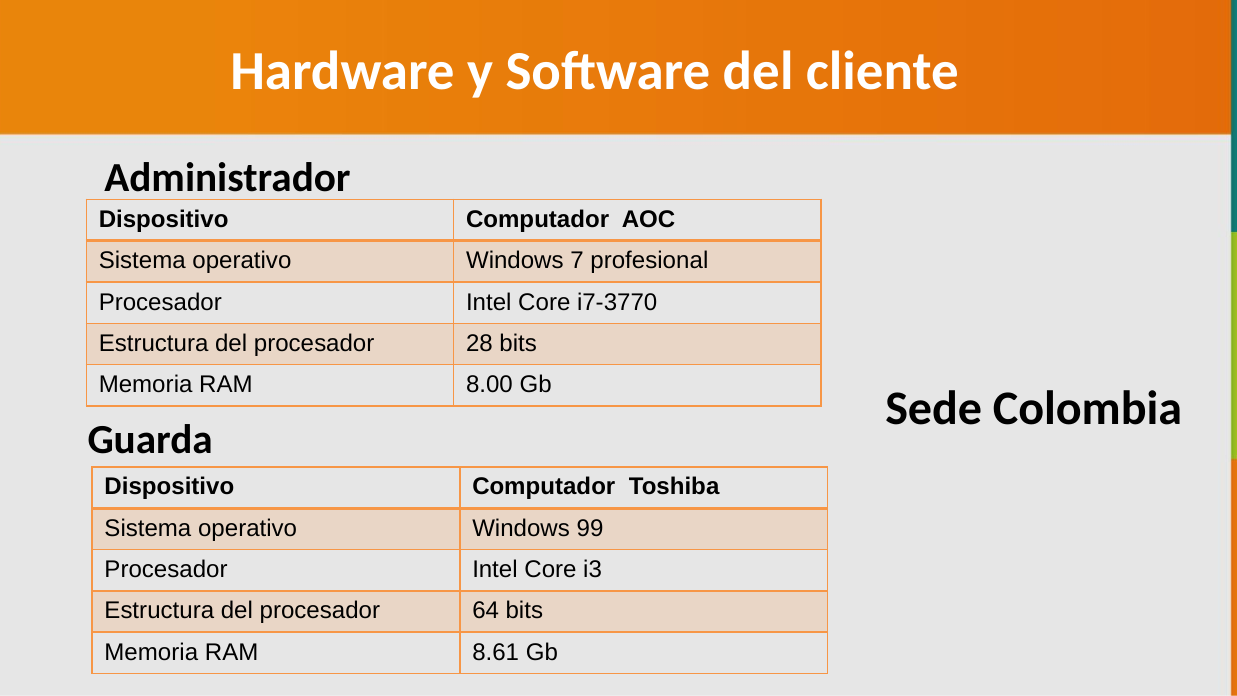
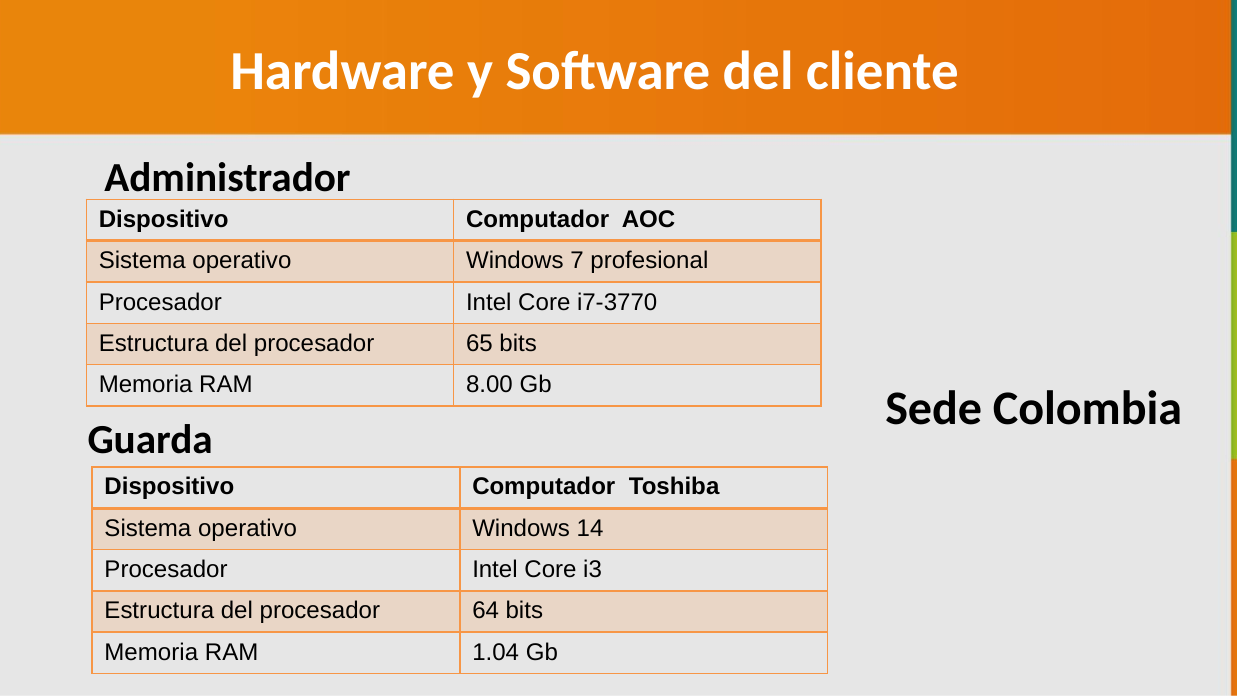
28: 28 -> 65
99: 99 -> 14
8.61: 8.61 -> 1.04
